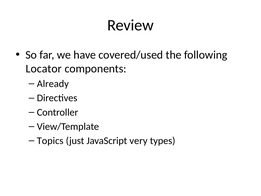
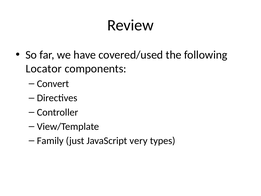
Already: Already -> Convert
Topics: Topics -> Family
